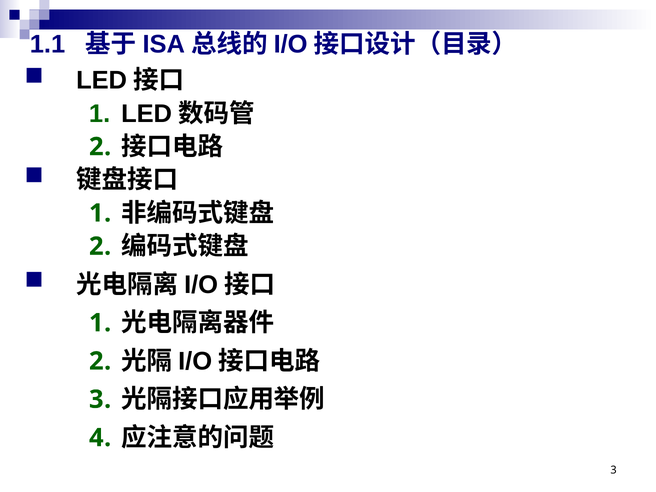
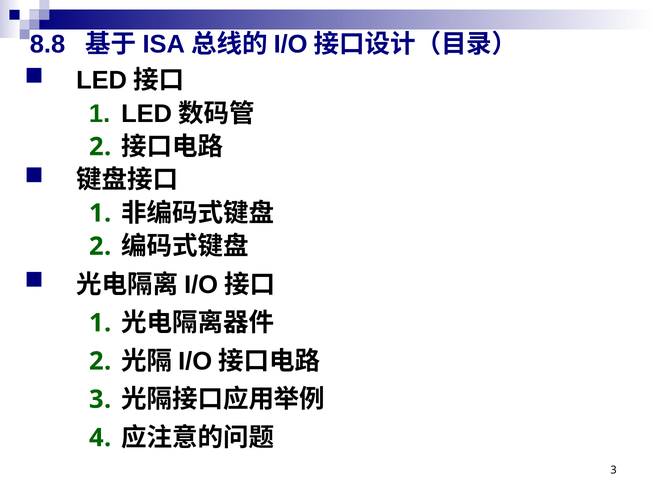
1.1: 1.1 -> 8.8
